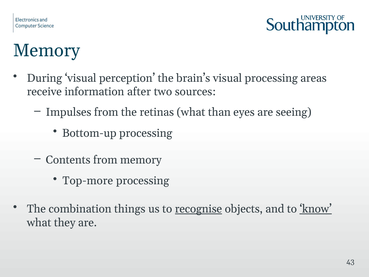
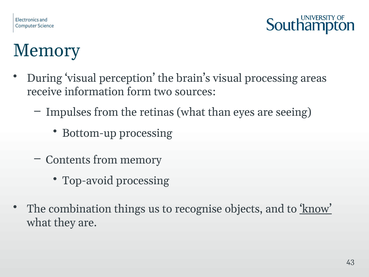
after: after -> form
Top-more: Top-more -> Top-avoid
recognise underline: present -> none
